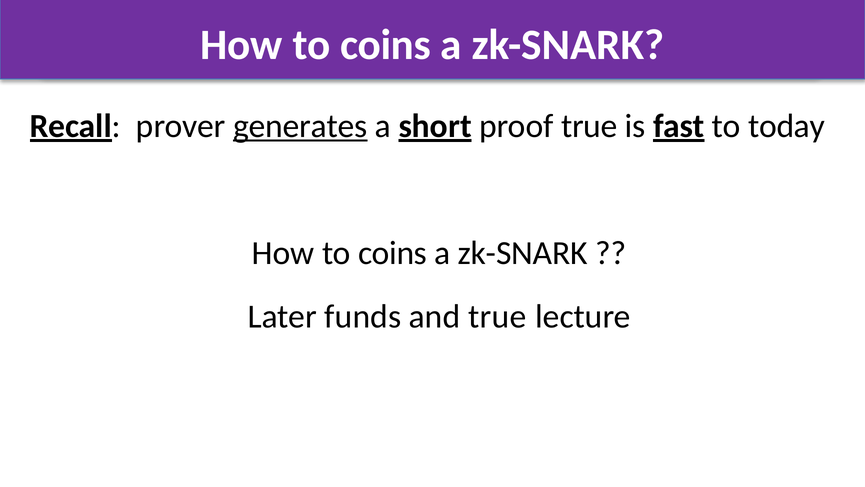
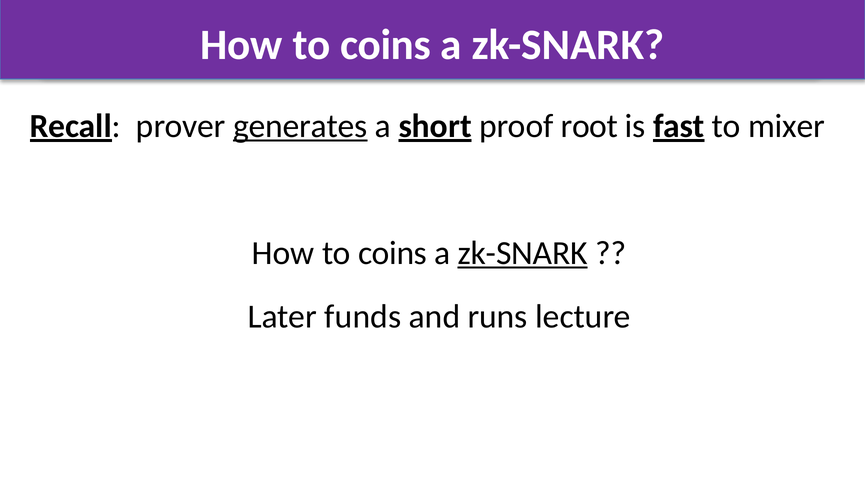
proof true: true -> root
today: today -> mixer
zk-SNARK at (523, 253) underline: none -> present
and true: true -> runs
